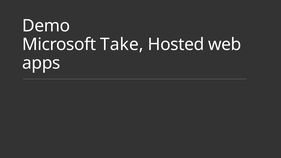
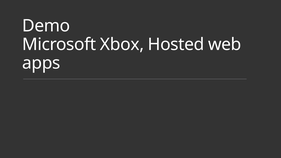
Take: Take -> Xbox
